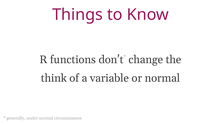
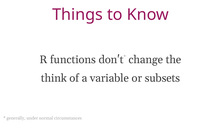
or normal: normal -> subsets
